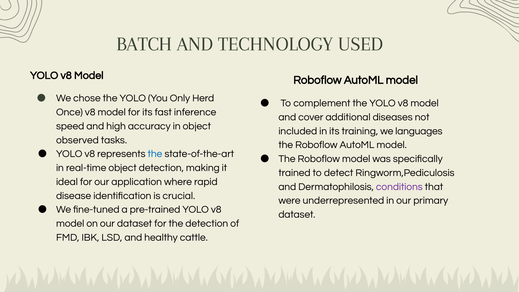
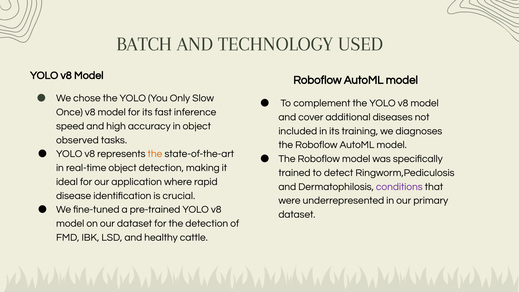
Herd: Herd -> Slow
languages: languages -> diagnoses
the at (155, 154) colour: blue -> orange
